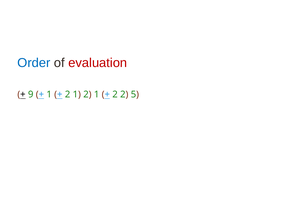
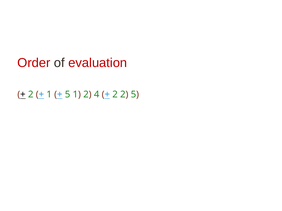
Order colour: blue -> red
9 at (31, 95): 9 -> 2
2 at (68, 95): 2 -> 5
1 2 1: 1 -> 4
